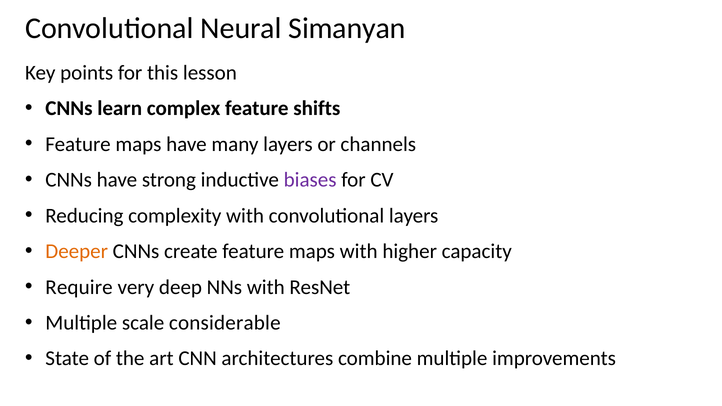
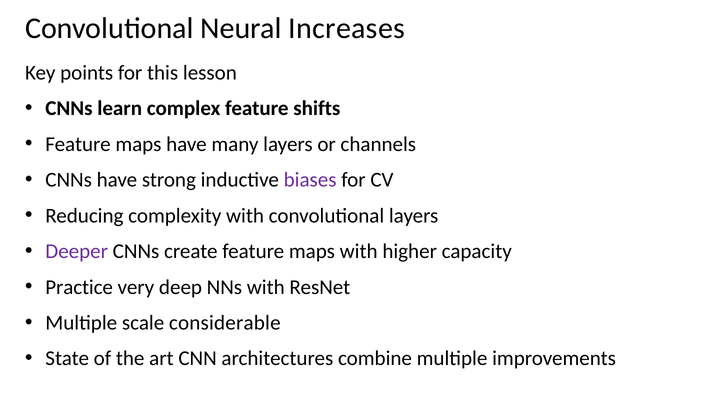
Simanyan: Simanyan -> Increases
Deeper colour: orange -> purple
Require: Require -> Practice
